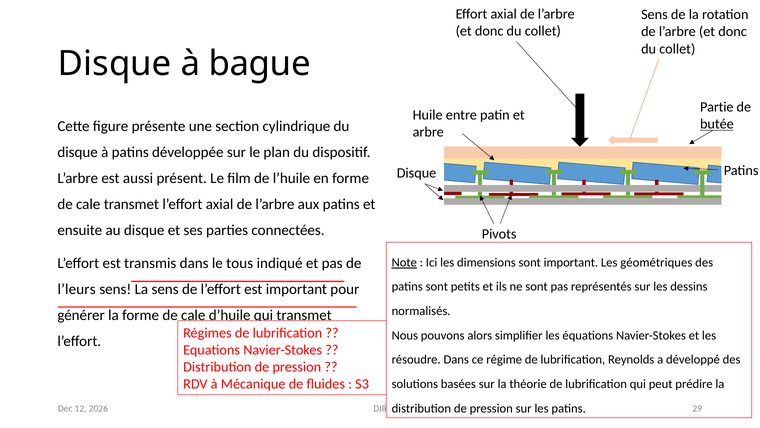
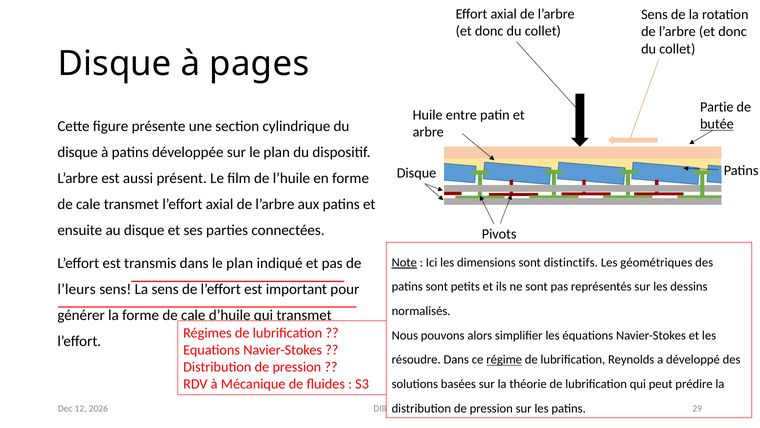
bague: bague -> pages
sont important: important -> distinctifs
dans le tous: tous -> plan
régime underline: none -> present
